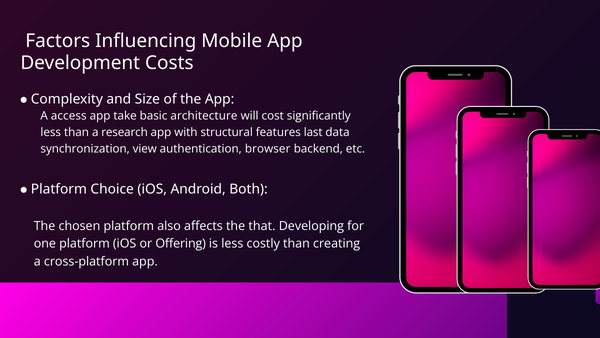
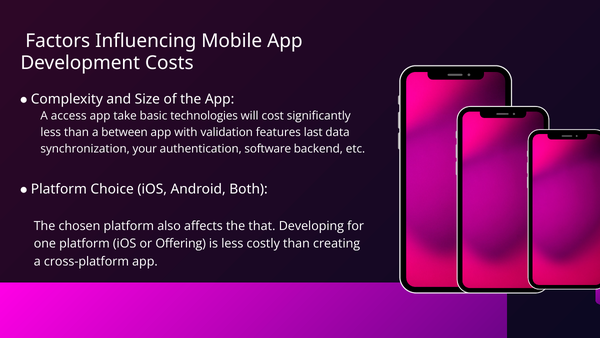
architecture: architecture -> technologies
research: research -> between
structural: structural -> validation
view: view -> your
browser: browser -> software
